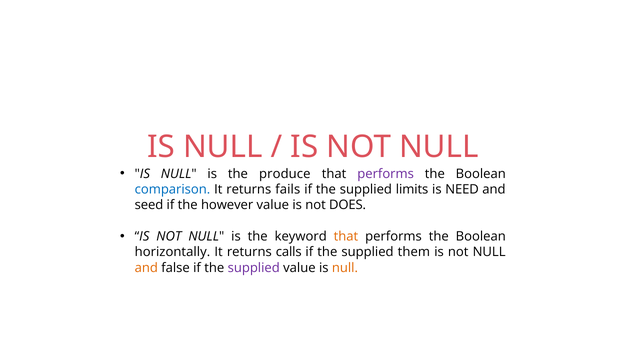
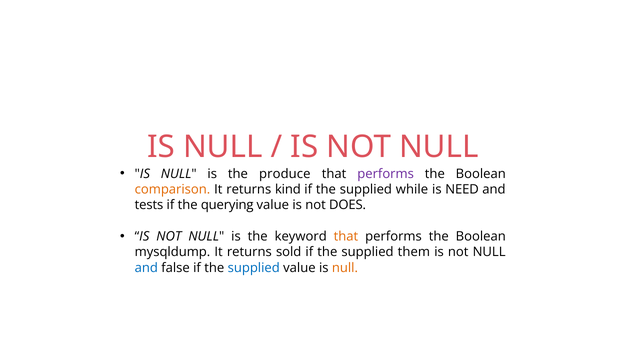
comparison colour: blue -> orange
fails: fails -> kind
limits: limits -> while
seed: seed -> tests
however: however -> querying
horizontally: horizontally -> mysqldump
calls: calls -> sold
and at (146, 268) colour: orange -> blue
supplied at (254, 268) colour: purple -> blue
